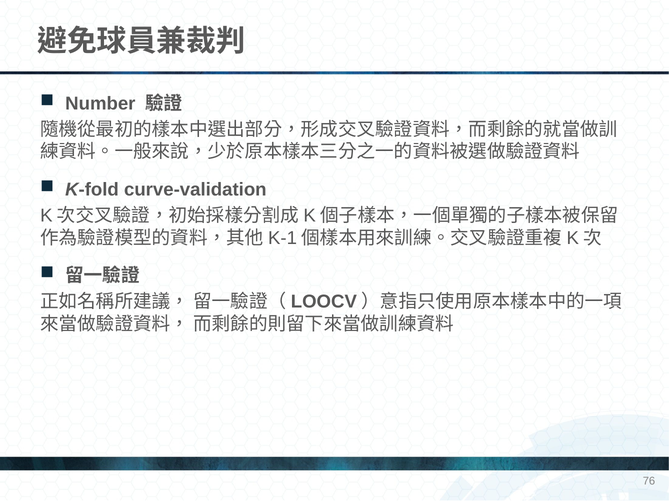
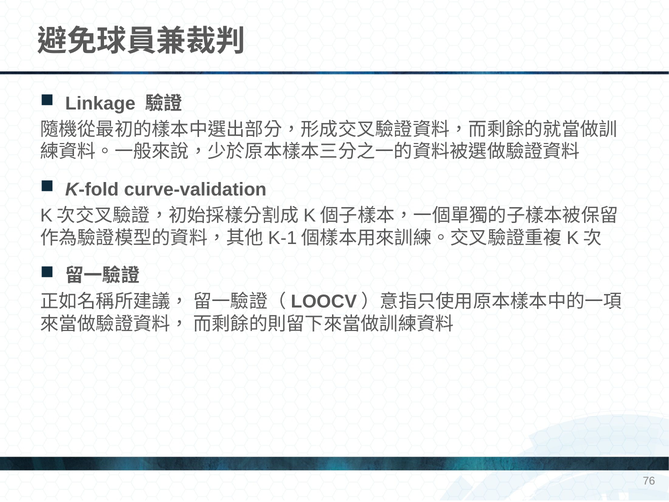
Number: Number -> Linkage
